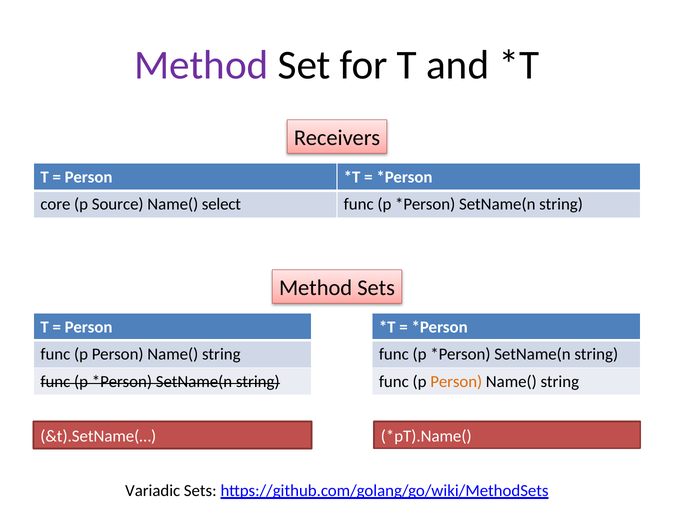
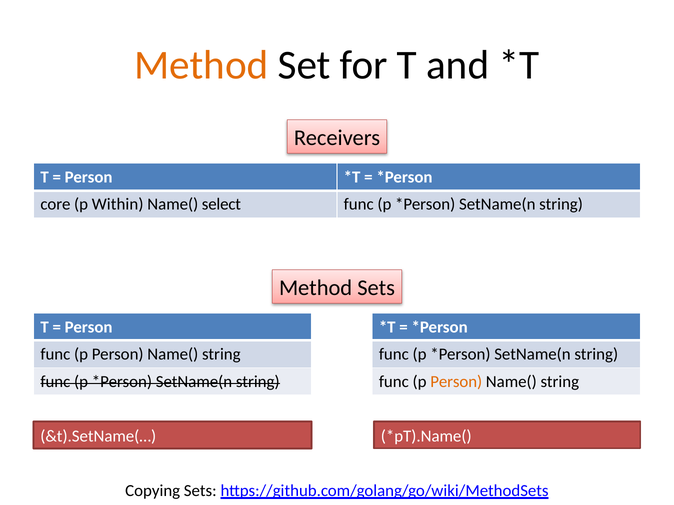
Method at (201, 65) colour: purple -> orange
Source: Source -> Within
Variadic: Variadic -> Copying
